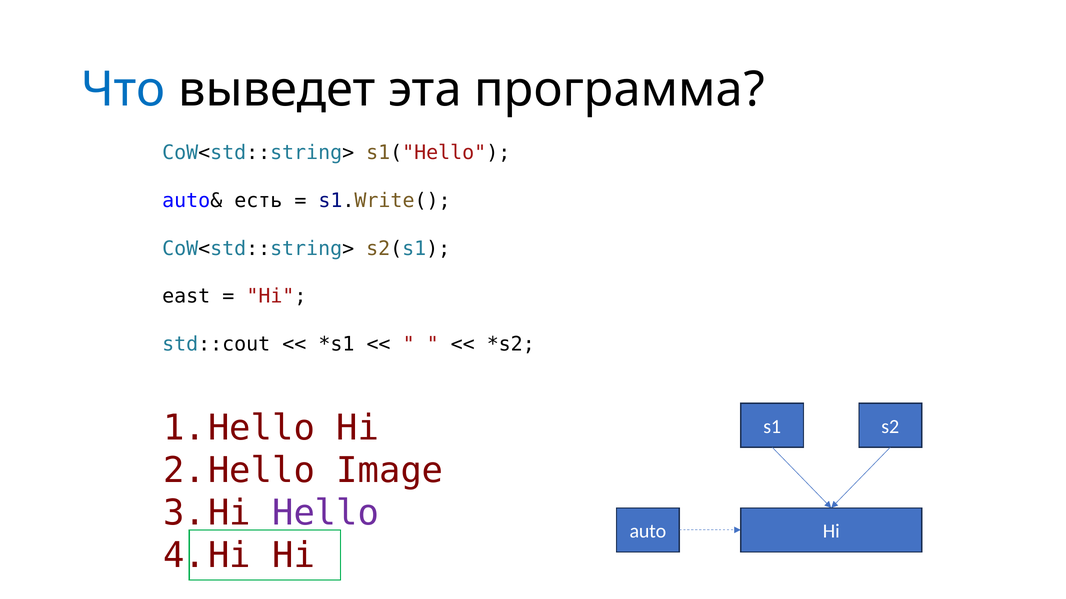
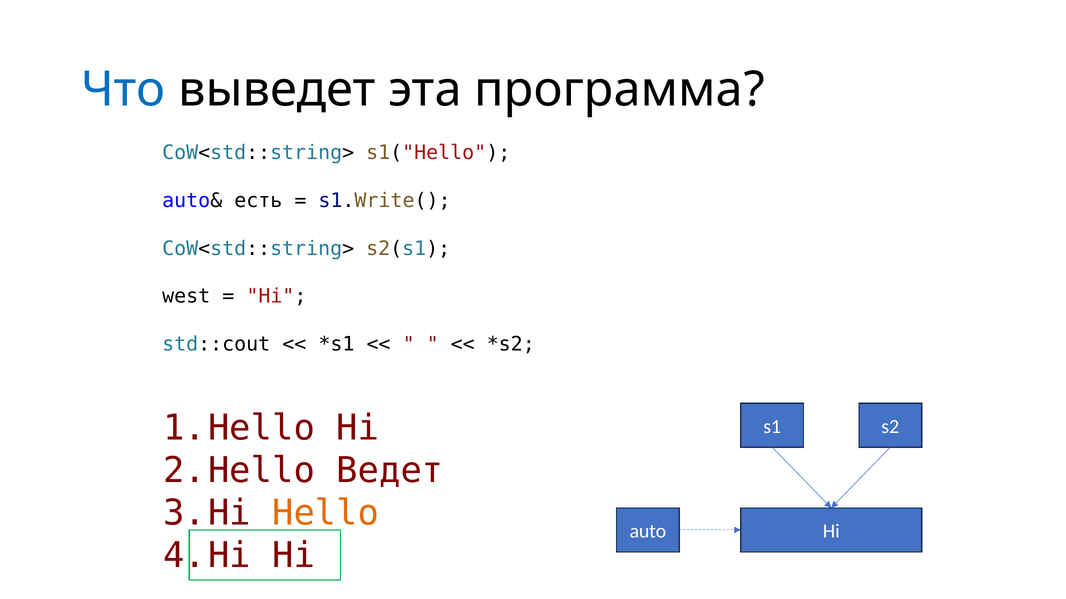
east: east -> west
Image: Image -> Ведет
Hello at (326, 514) colour: purple -> orange
